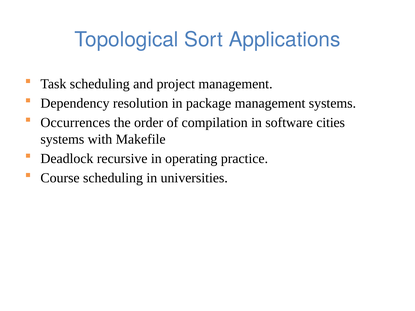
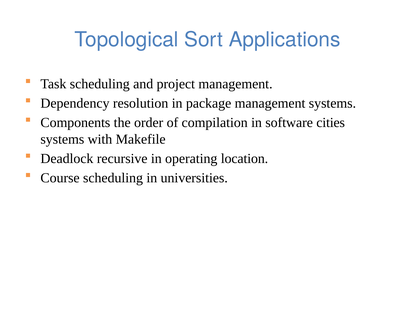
Occurrences: Occurrences -> Components
practice: practice -> location
